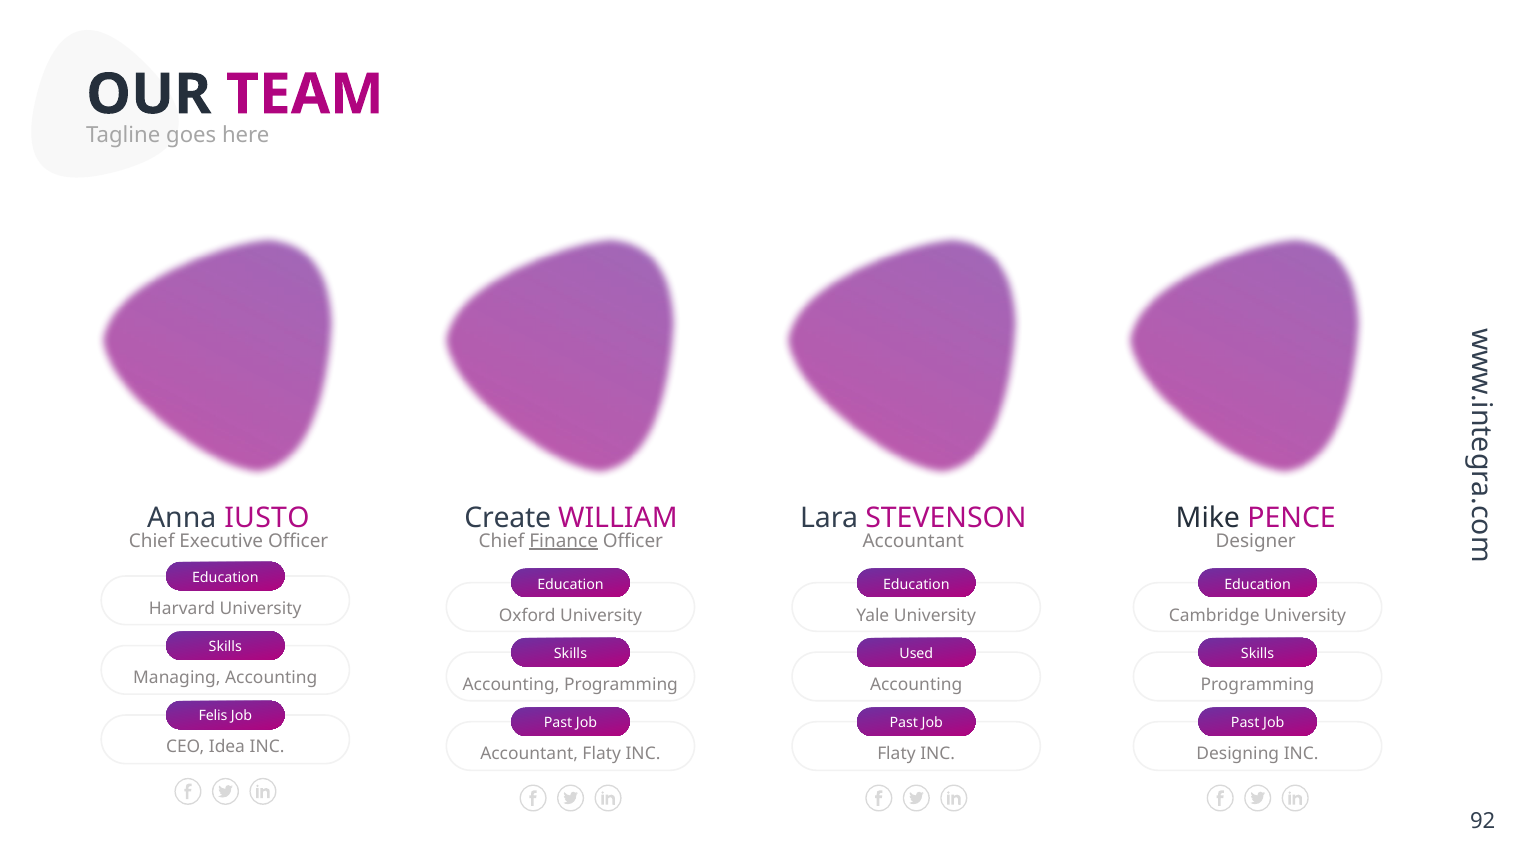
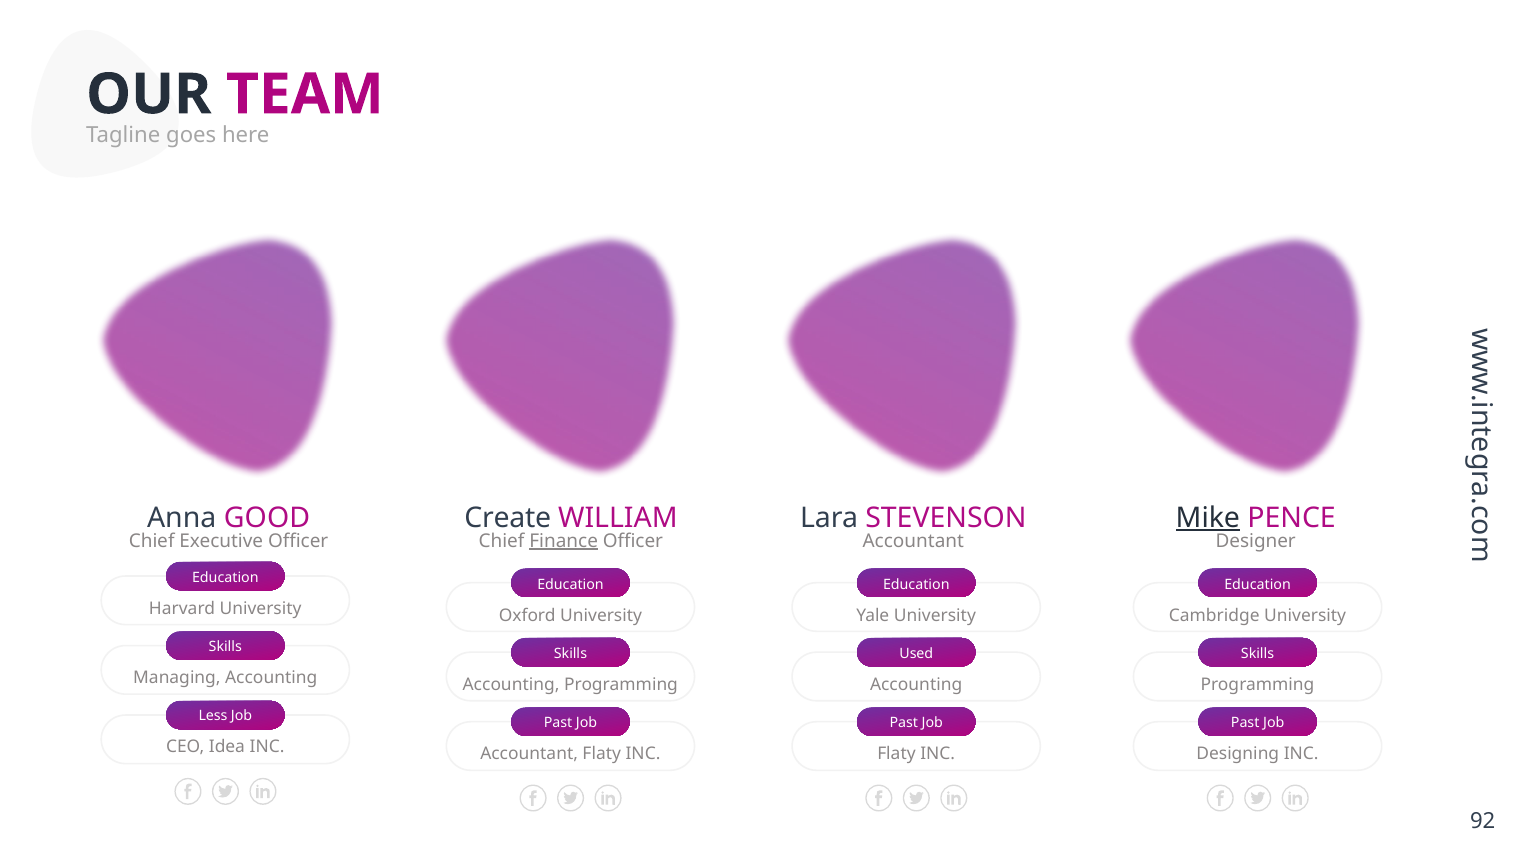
IUSTO: IUSTO -> GOOD
Mike underline: none -> present
Felis: Felis -> Less
